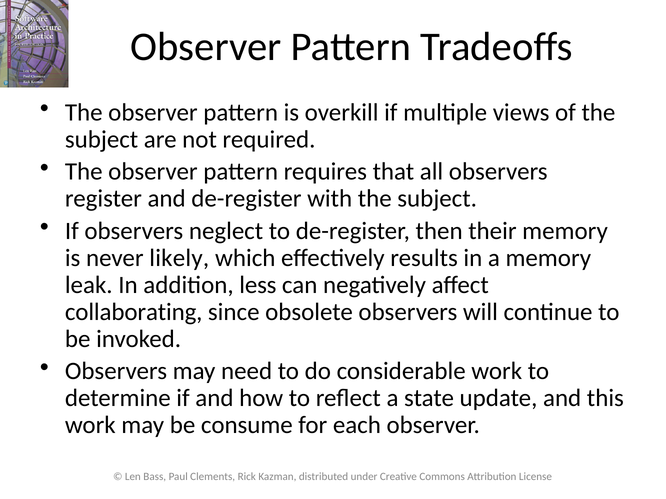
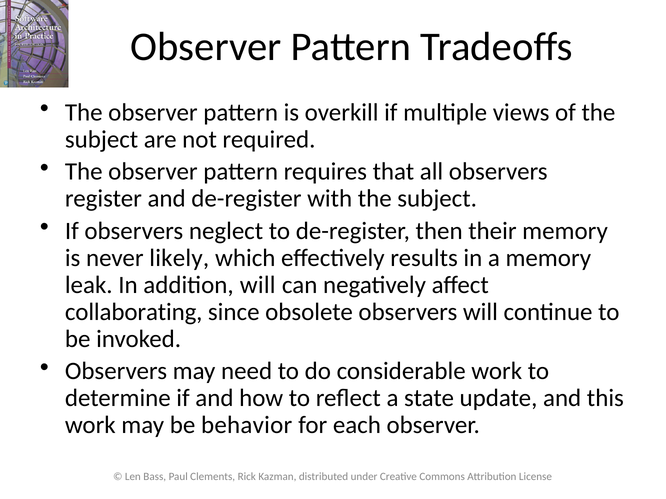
addition less: less -> will
consume: consume -> behavior
